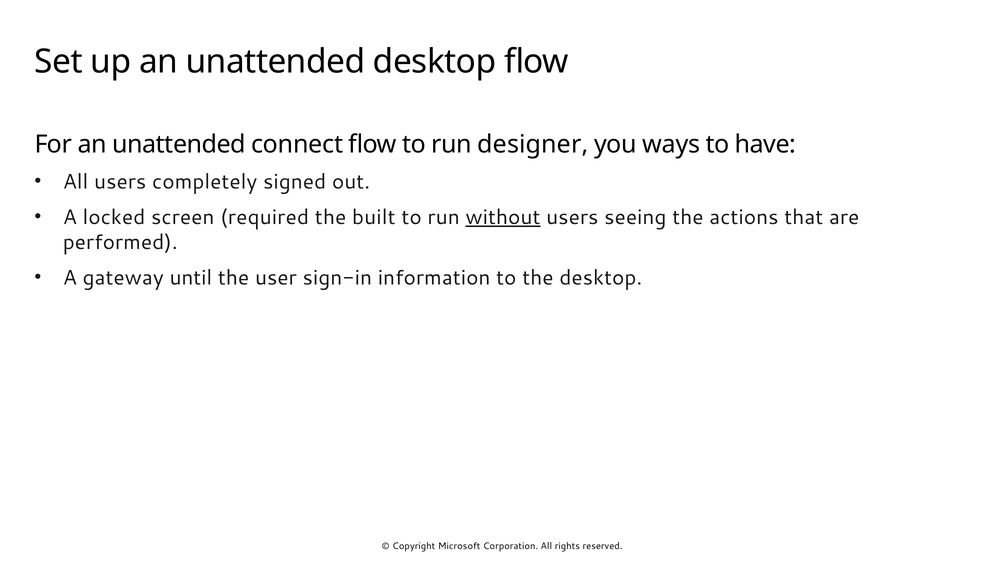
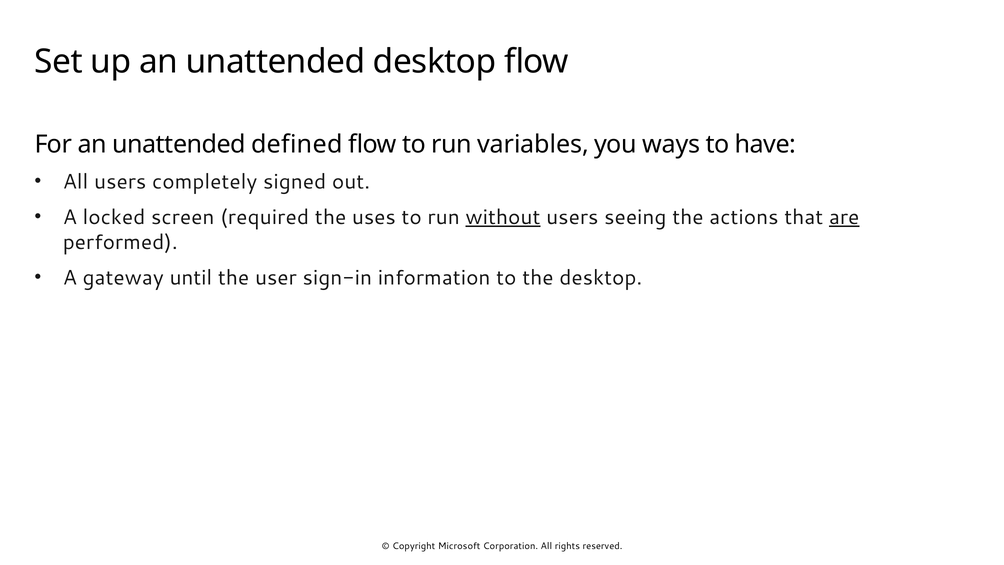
connect: connect -> defined
designer: designer -> variables
built: built -> uses
are underline: none -> present
